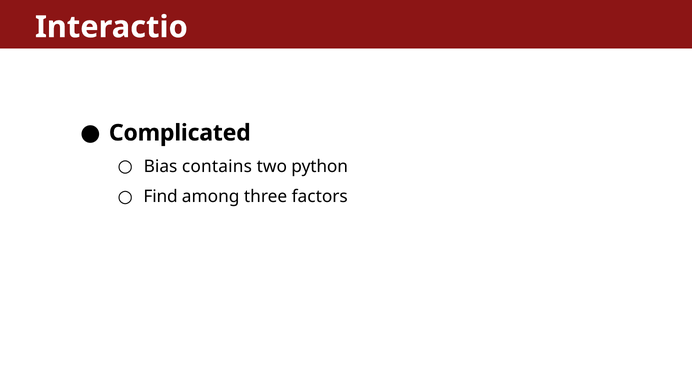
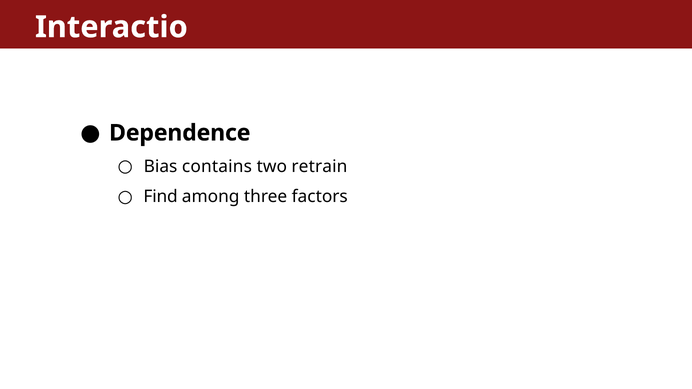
Complicated: Complicated -> Dependence
python: python -> retrain
